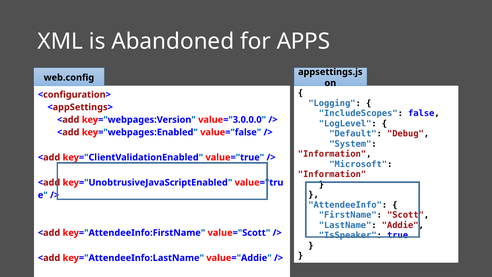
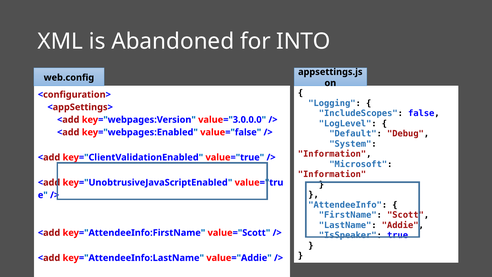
APPS: APPS -> INTO
